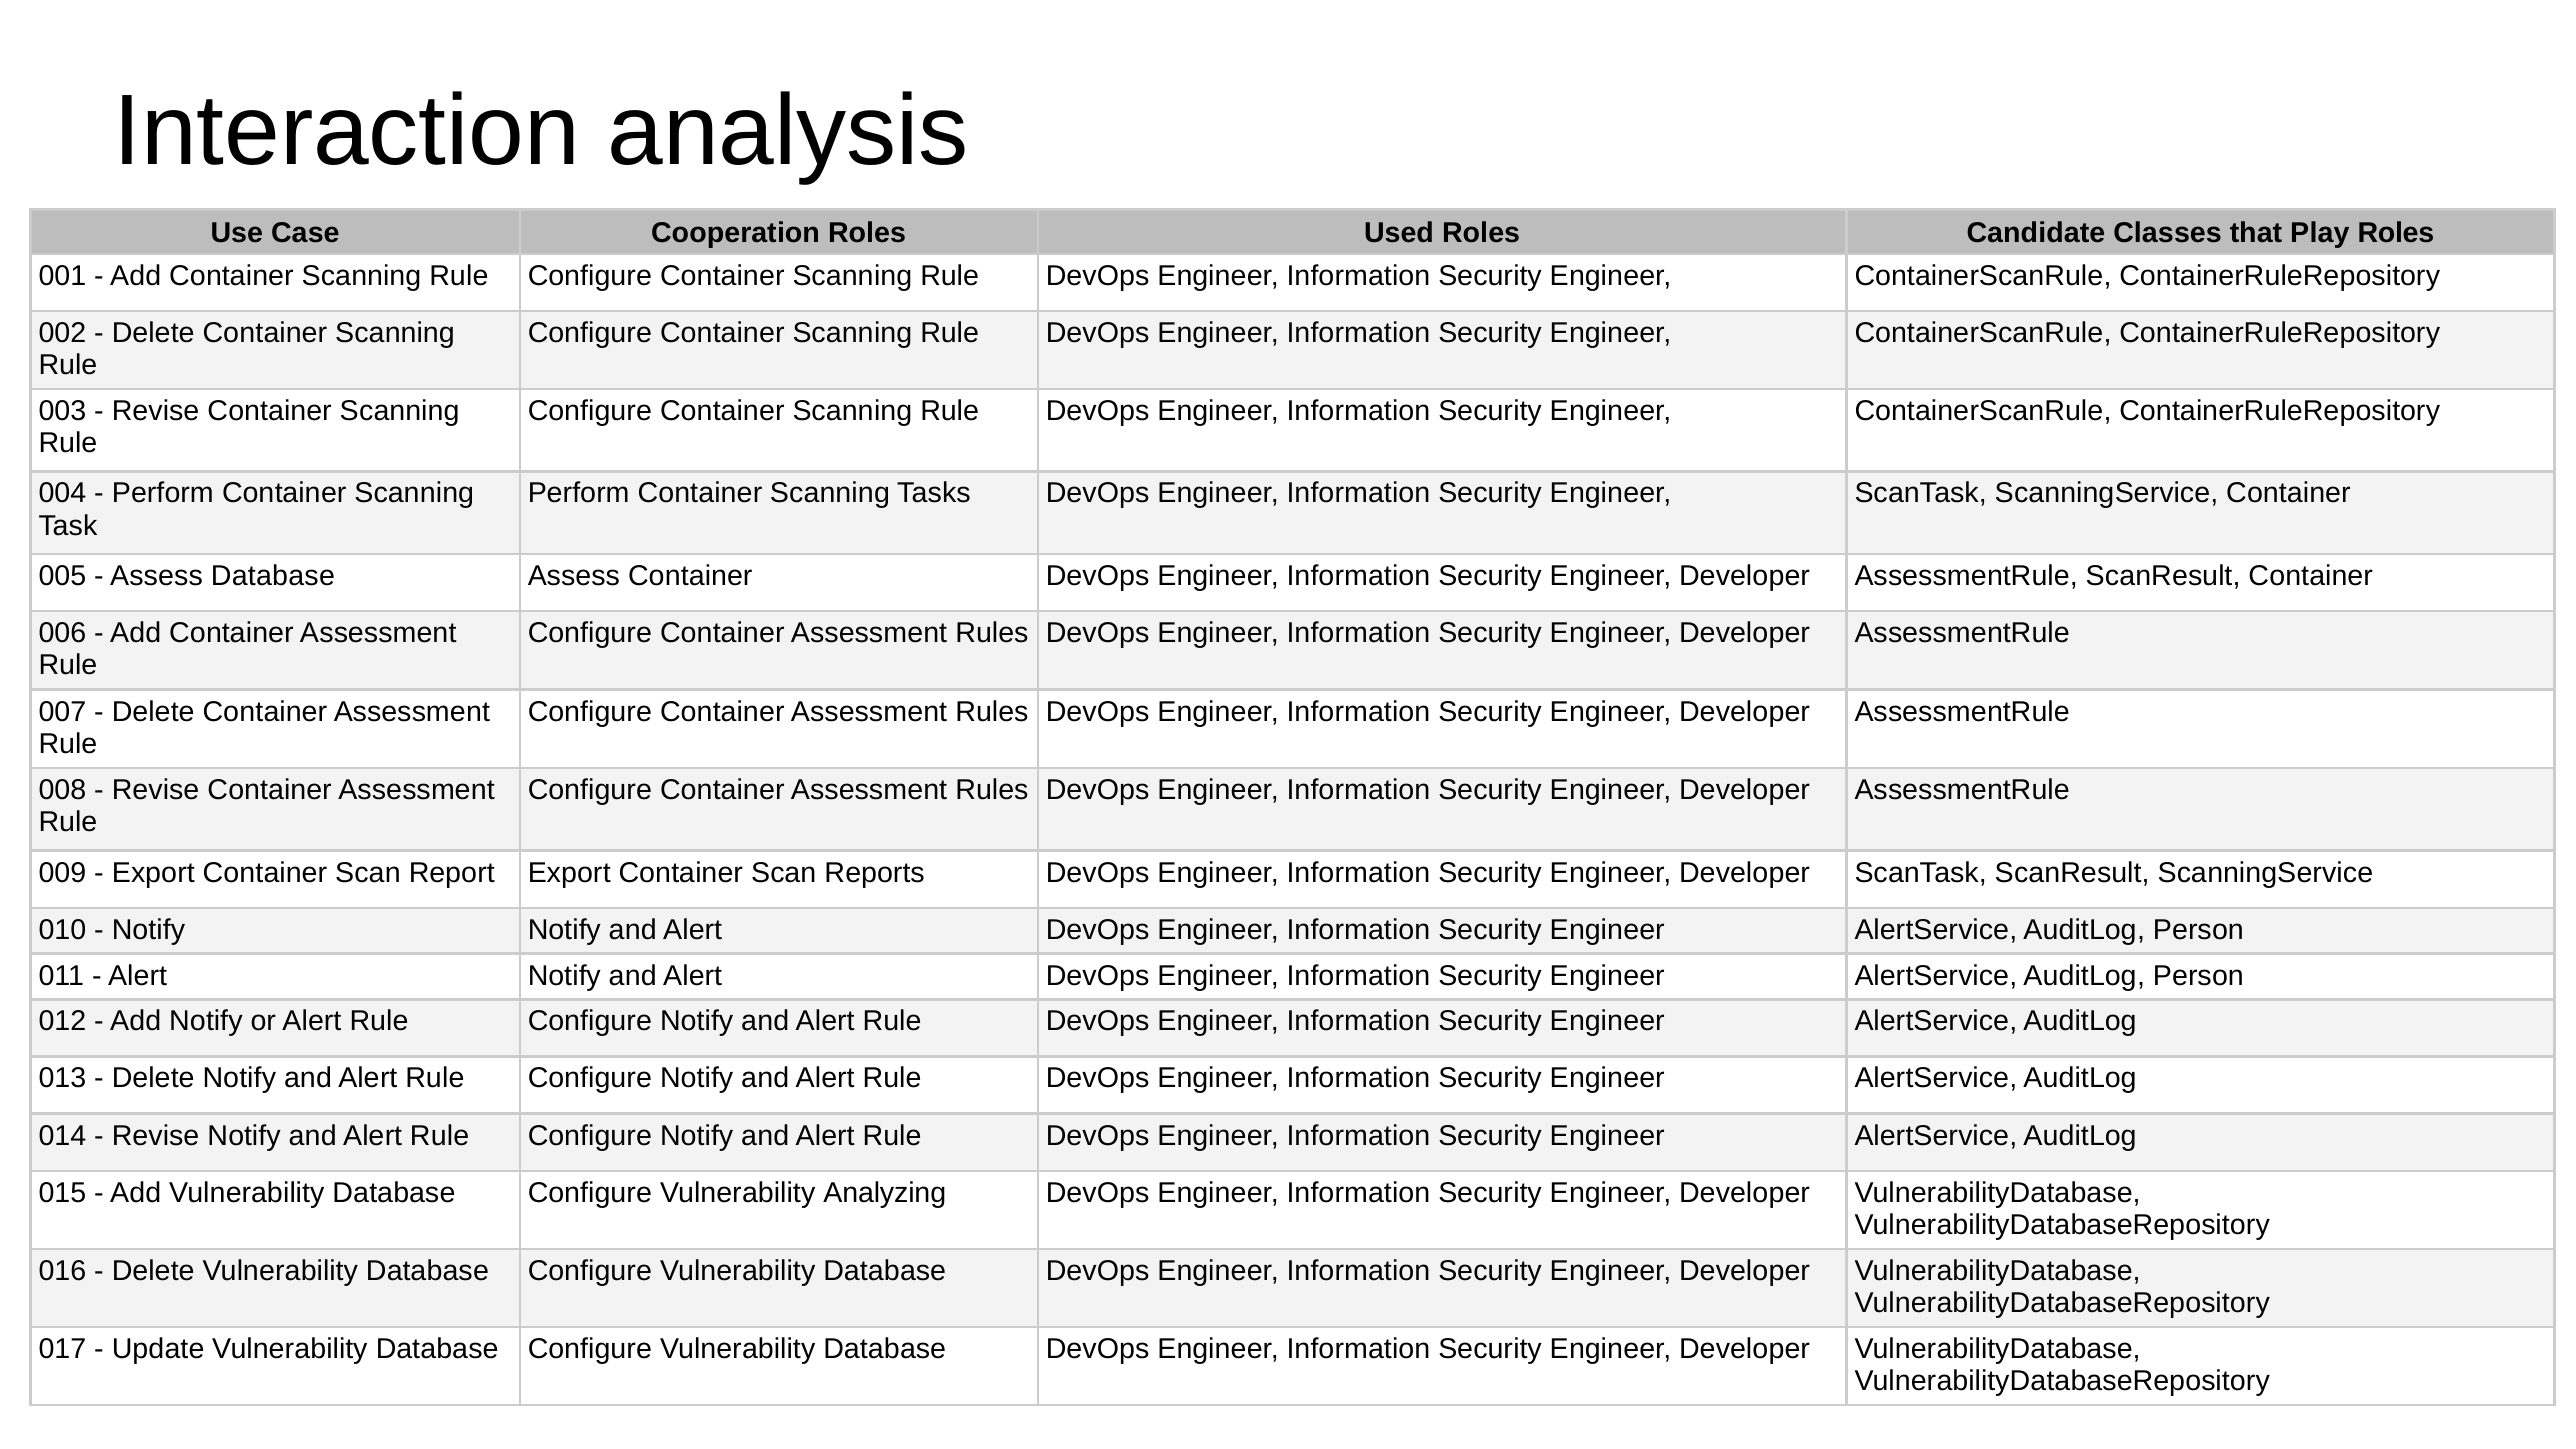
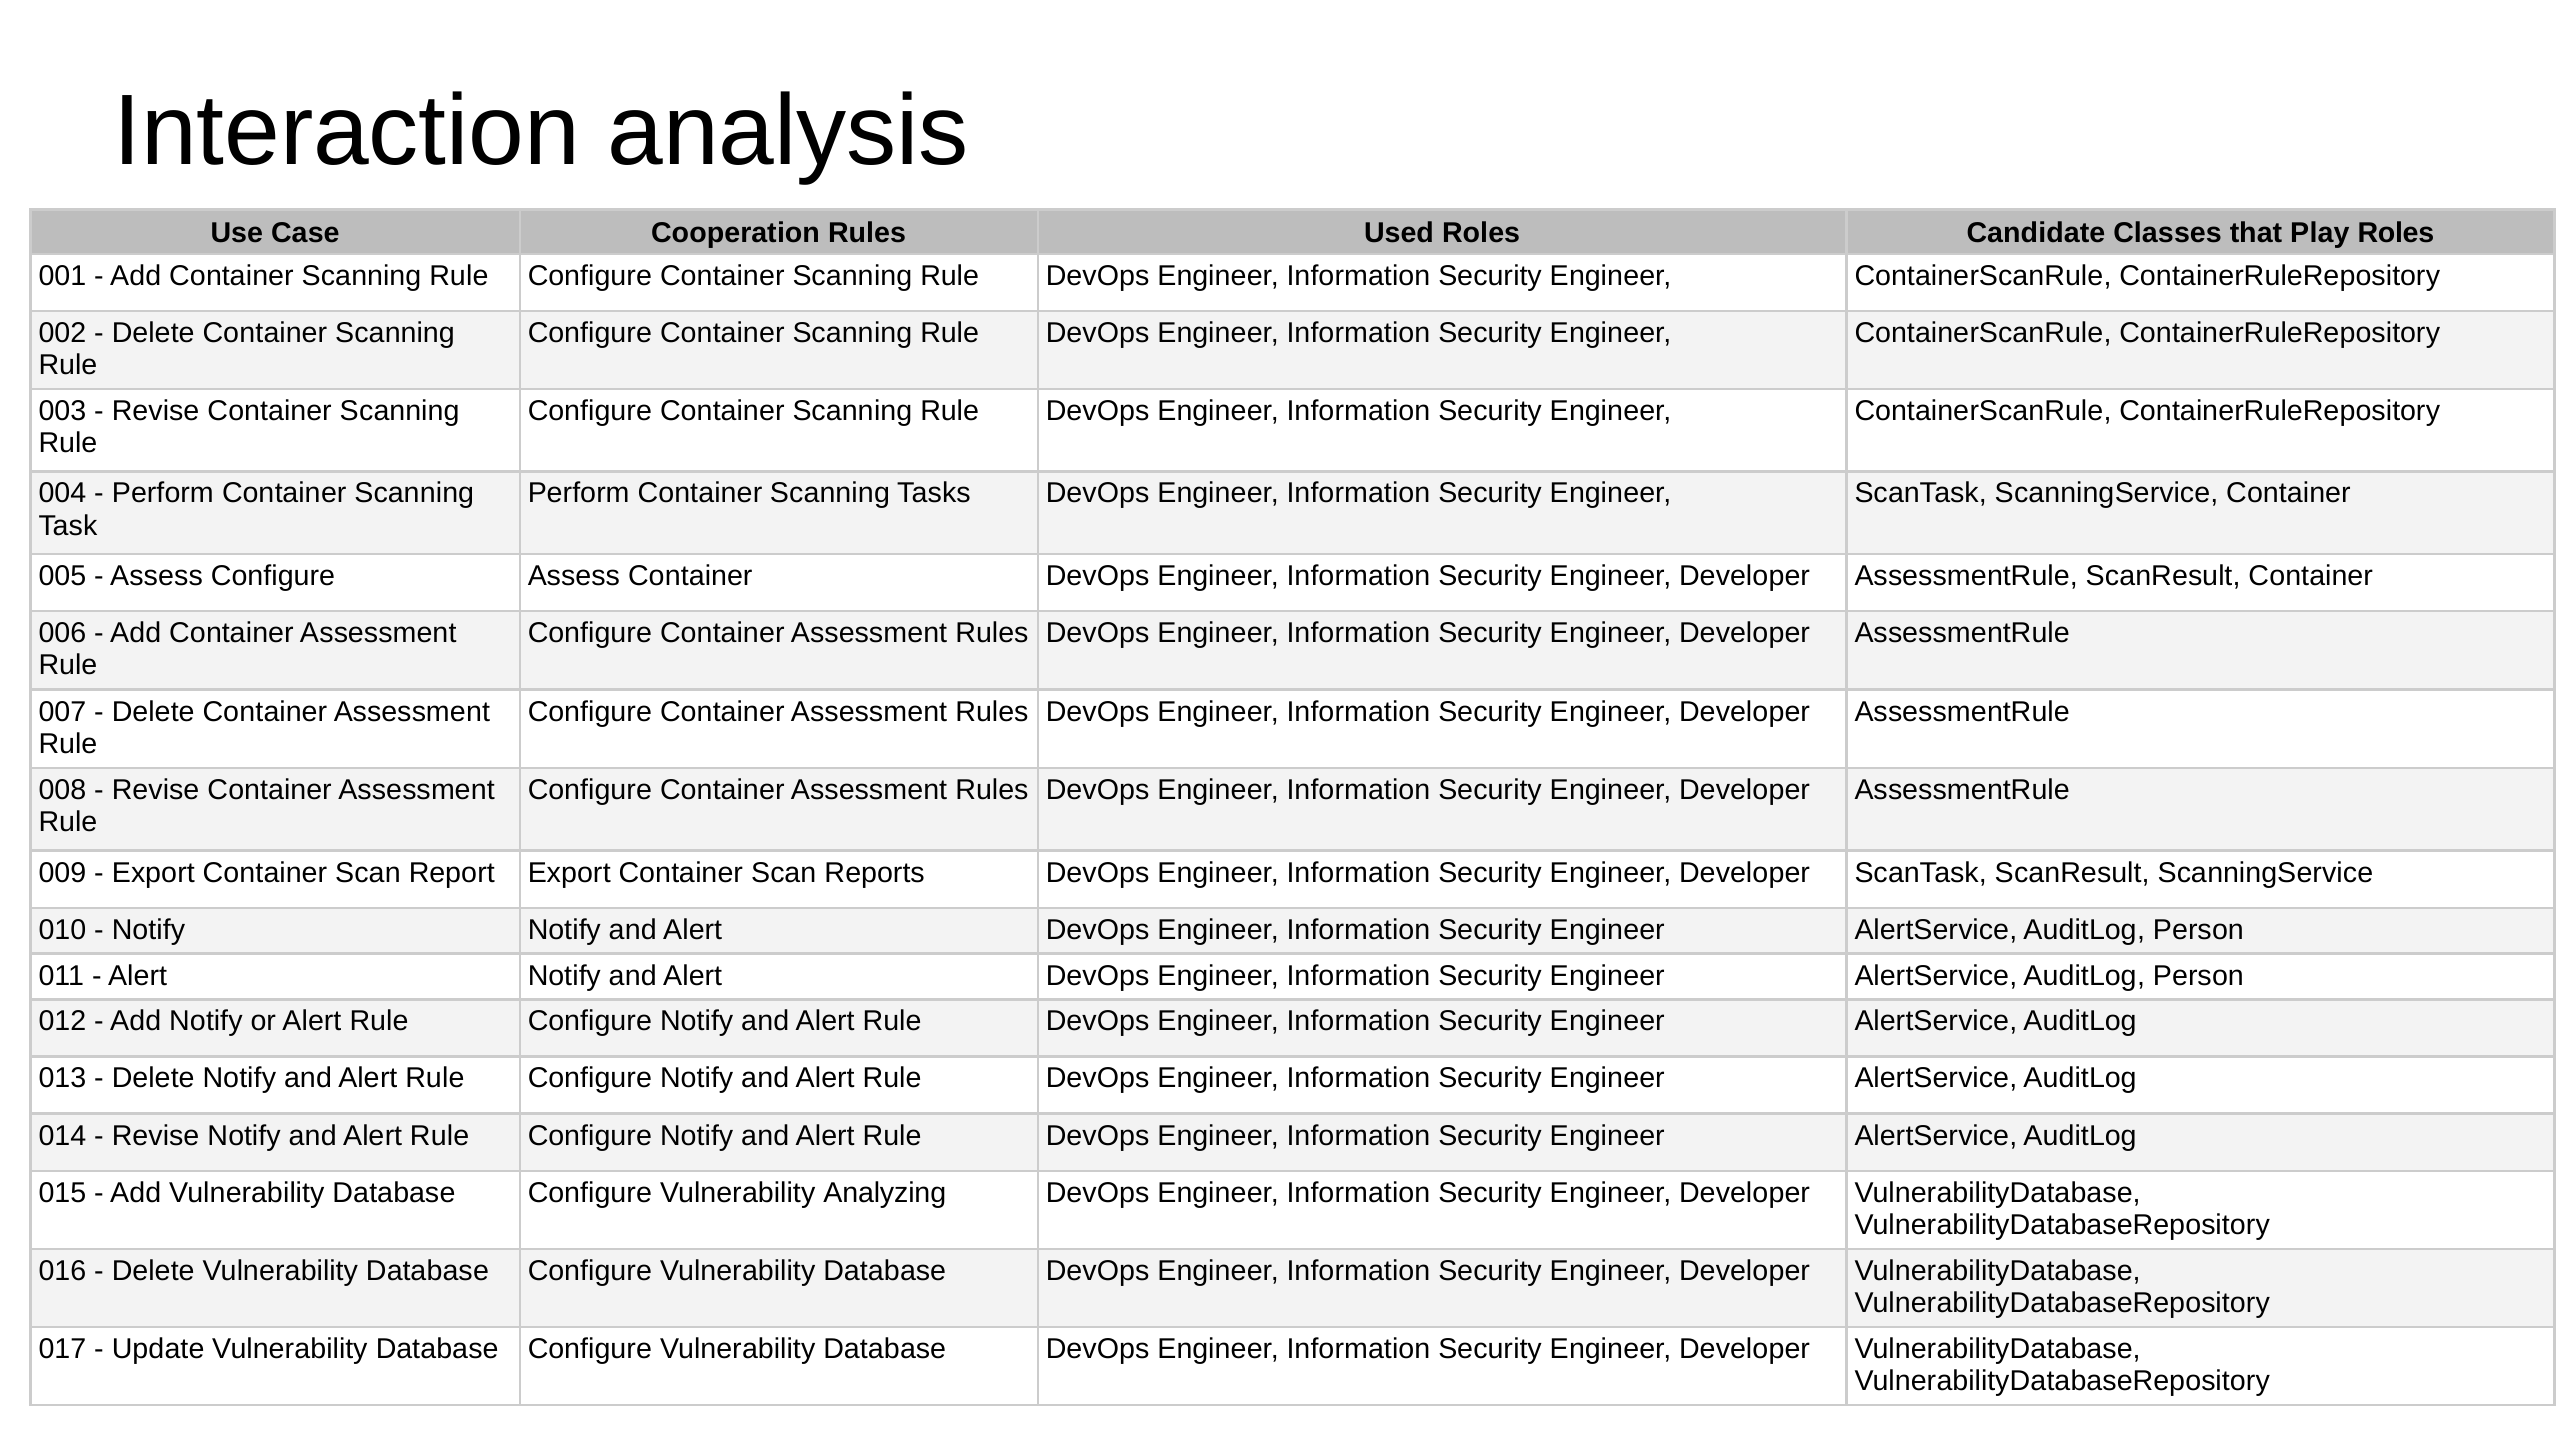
Cooperation Roles: Roles -> Rules
Assess Database: Database -> Configure
